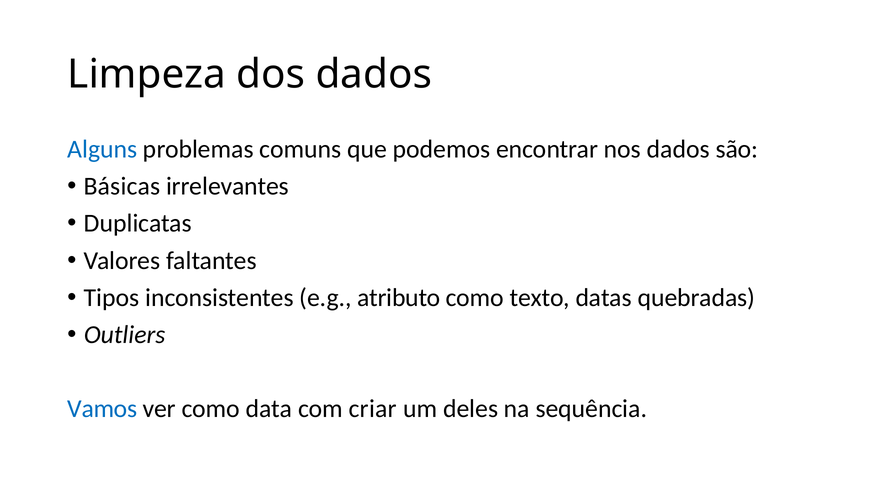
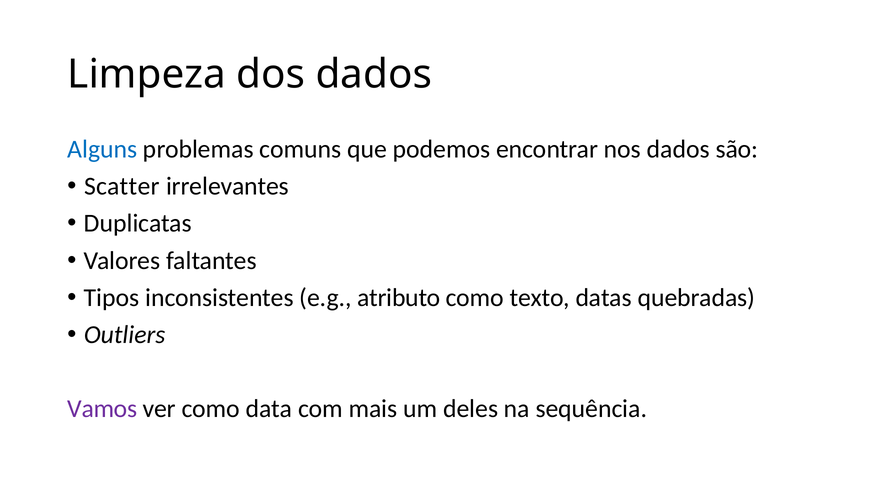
Básicas: Básicas -> Scatter
Vamos colour: blue -> purple
criar: criar -> mais
